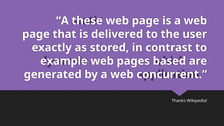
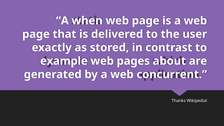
these: these -> when
based: based -> about
